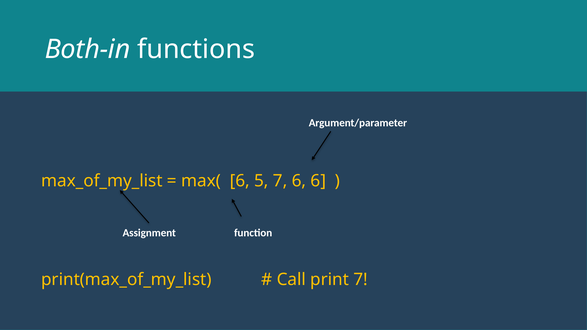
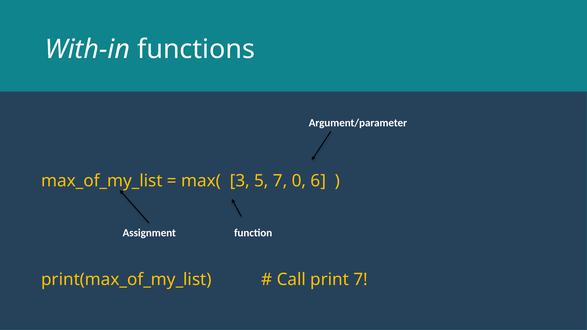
Both-in: Both-in -> With-in
max( 6: 6 -> 3
7 6: 6 -> 0
